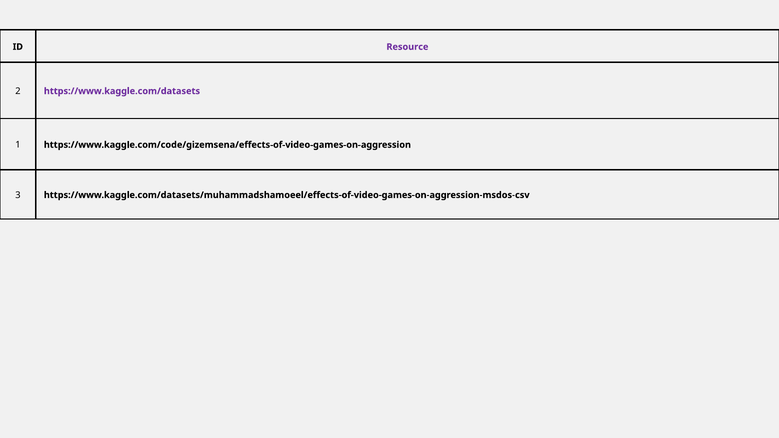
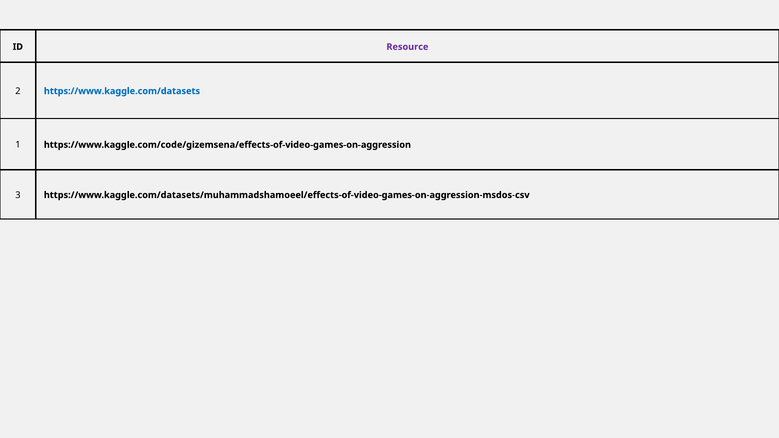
https://www.kaggle.com/datasets colour: purple -> blue
